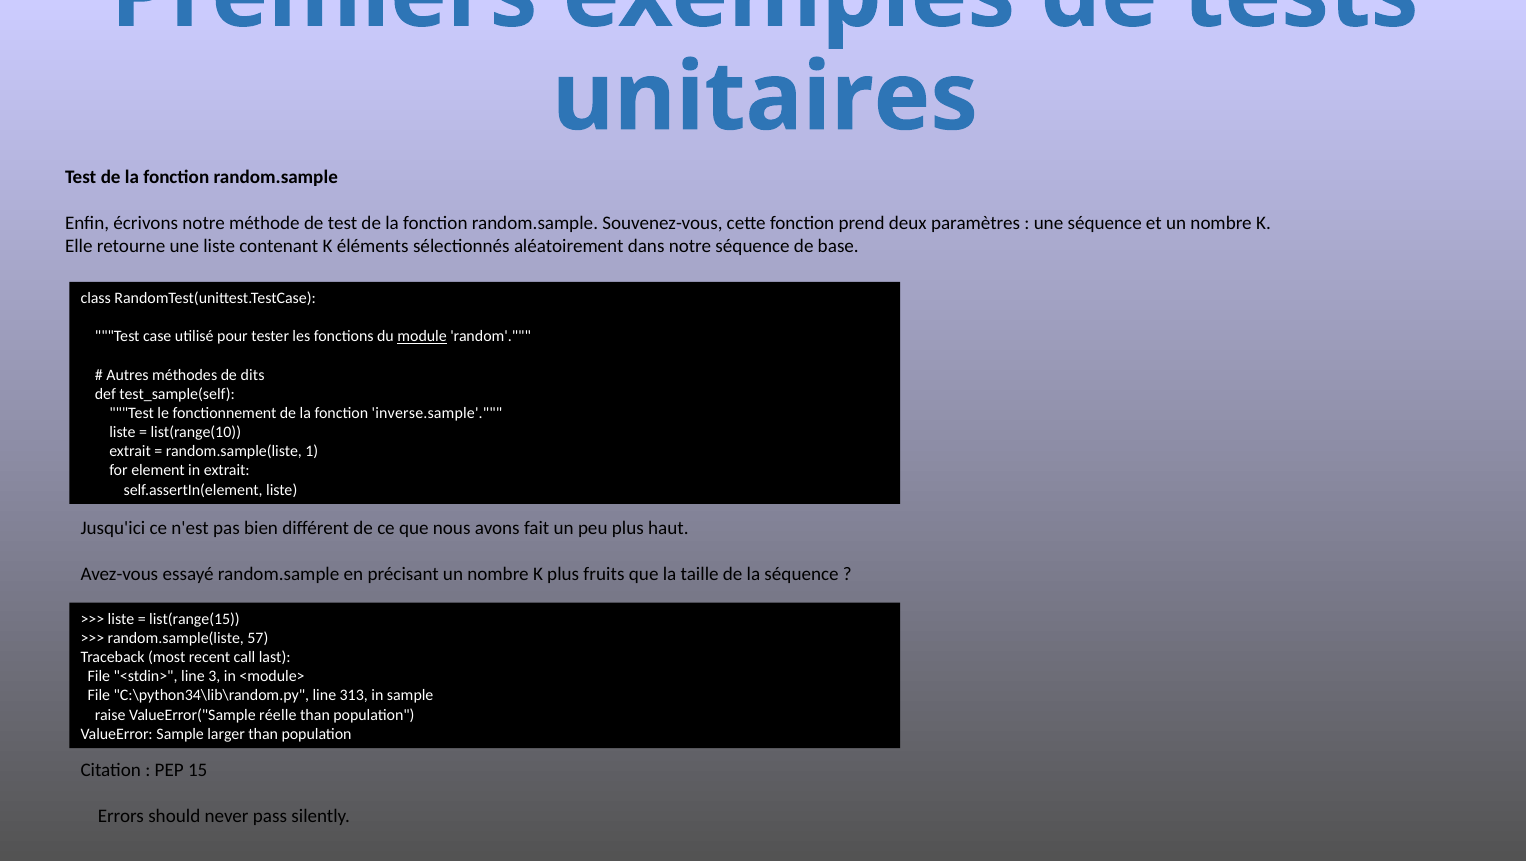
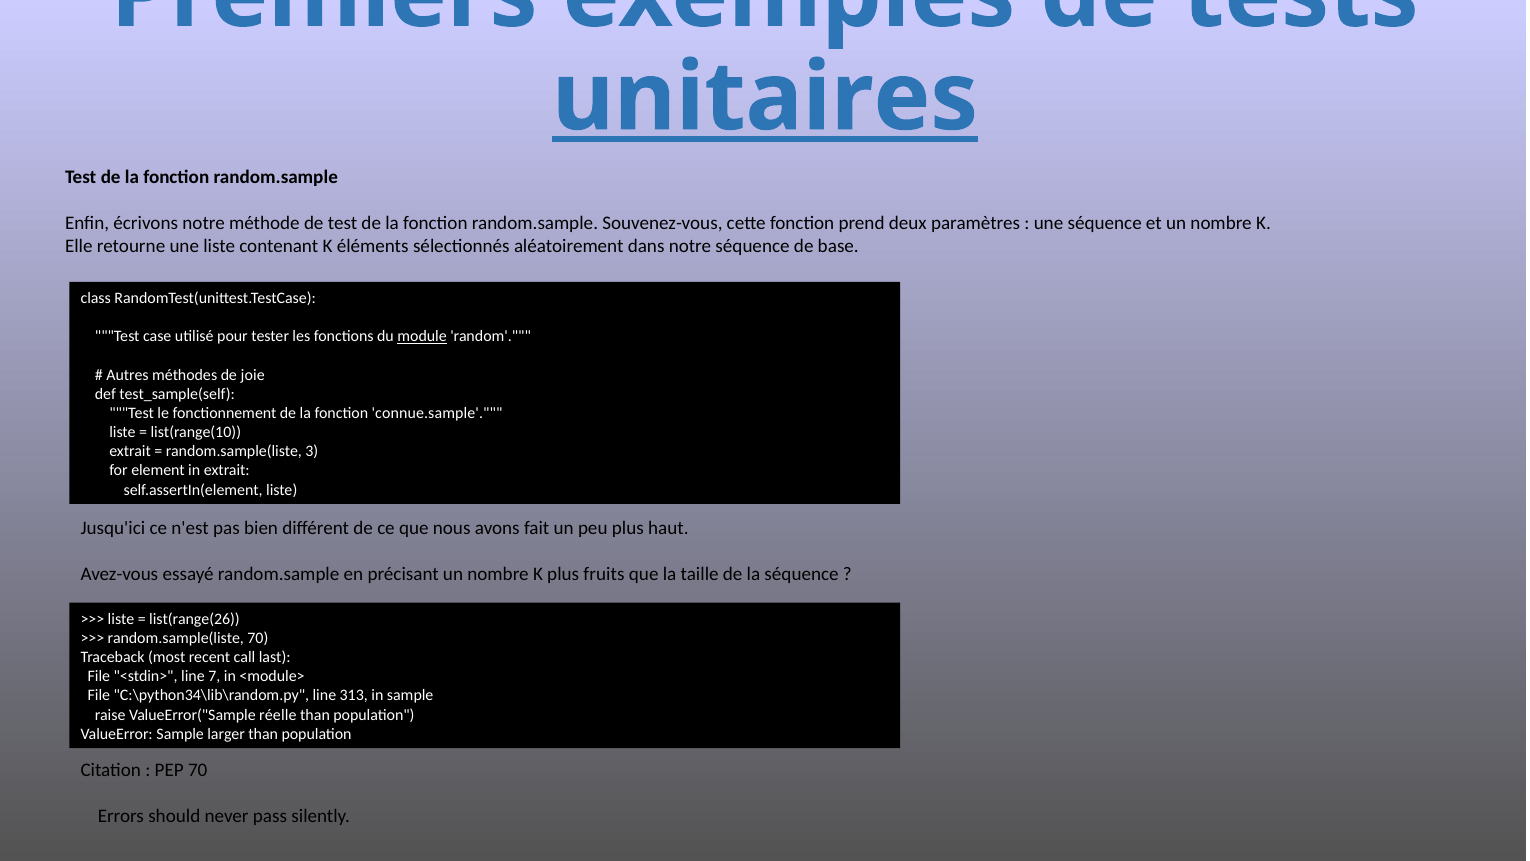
unitaires underline: none -> present
dits: dits -> joie
inverse.sample: inverse.sample -> connue.sample
1: 1 -> 3
list(range(15: list(range(15 -> list(range(26
random.sample(liste 57: 57 -> 70
3: 3 -> 7
PEP 15: 15 -> 70
